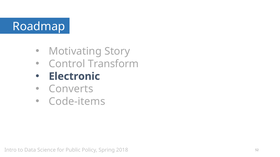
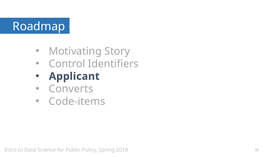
Transform: Transform -> Identifiers
Electronic: Electronic -> Applicant
